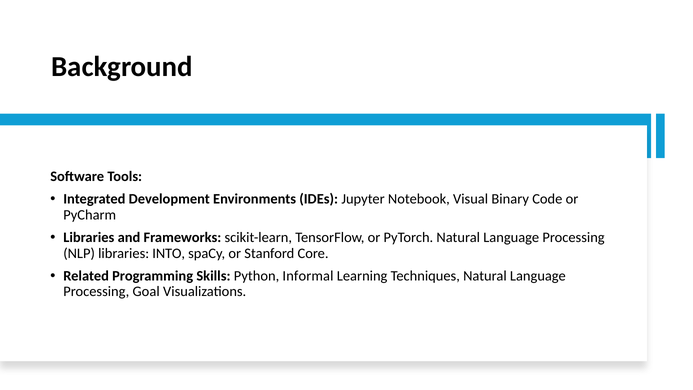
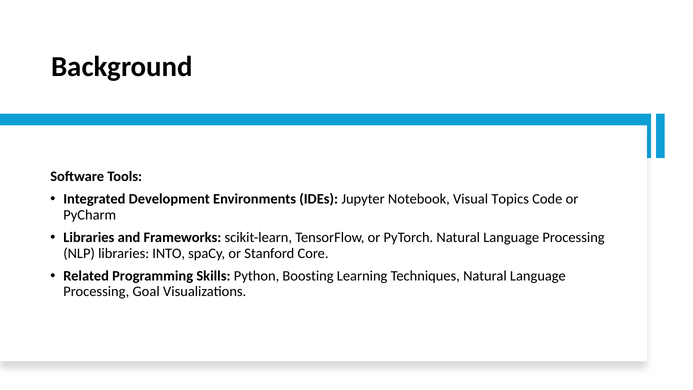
Binary: Binary -> Topics
Informal: Informal -> Boosting
